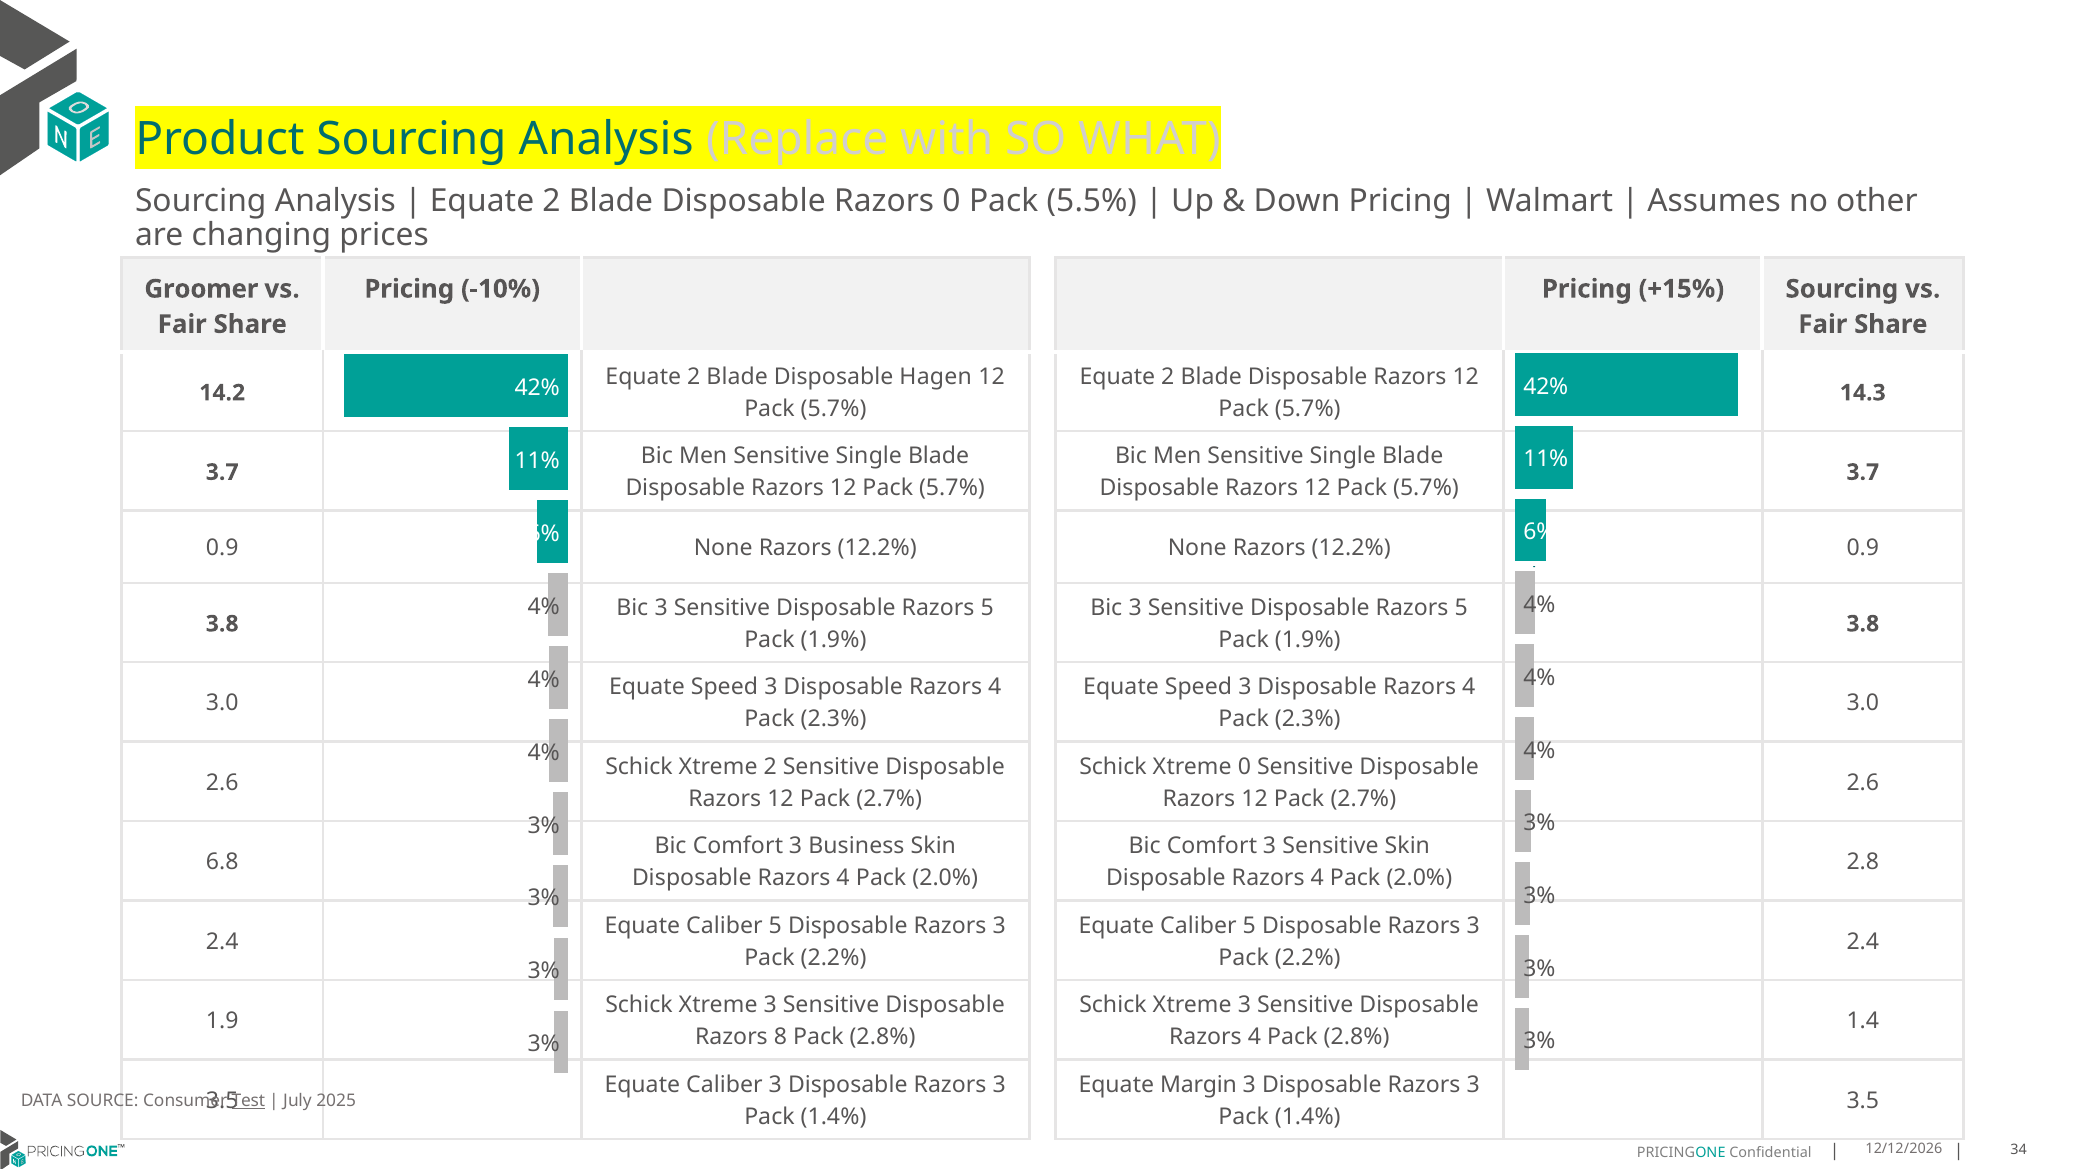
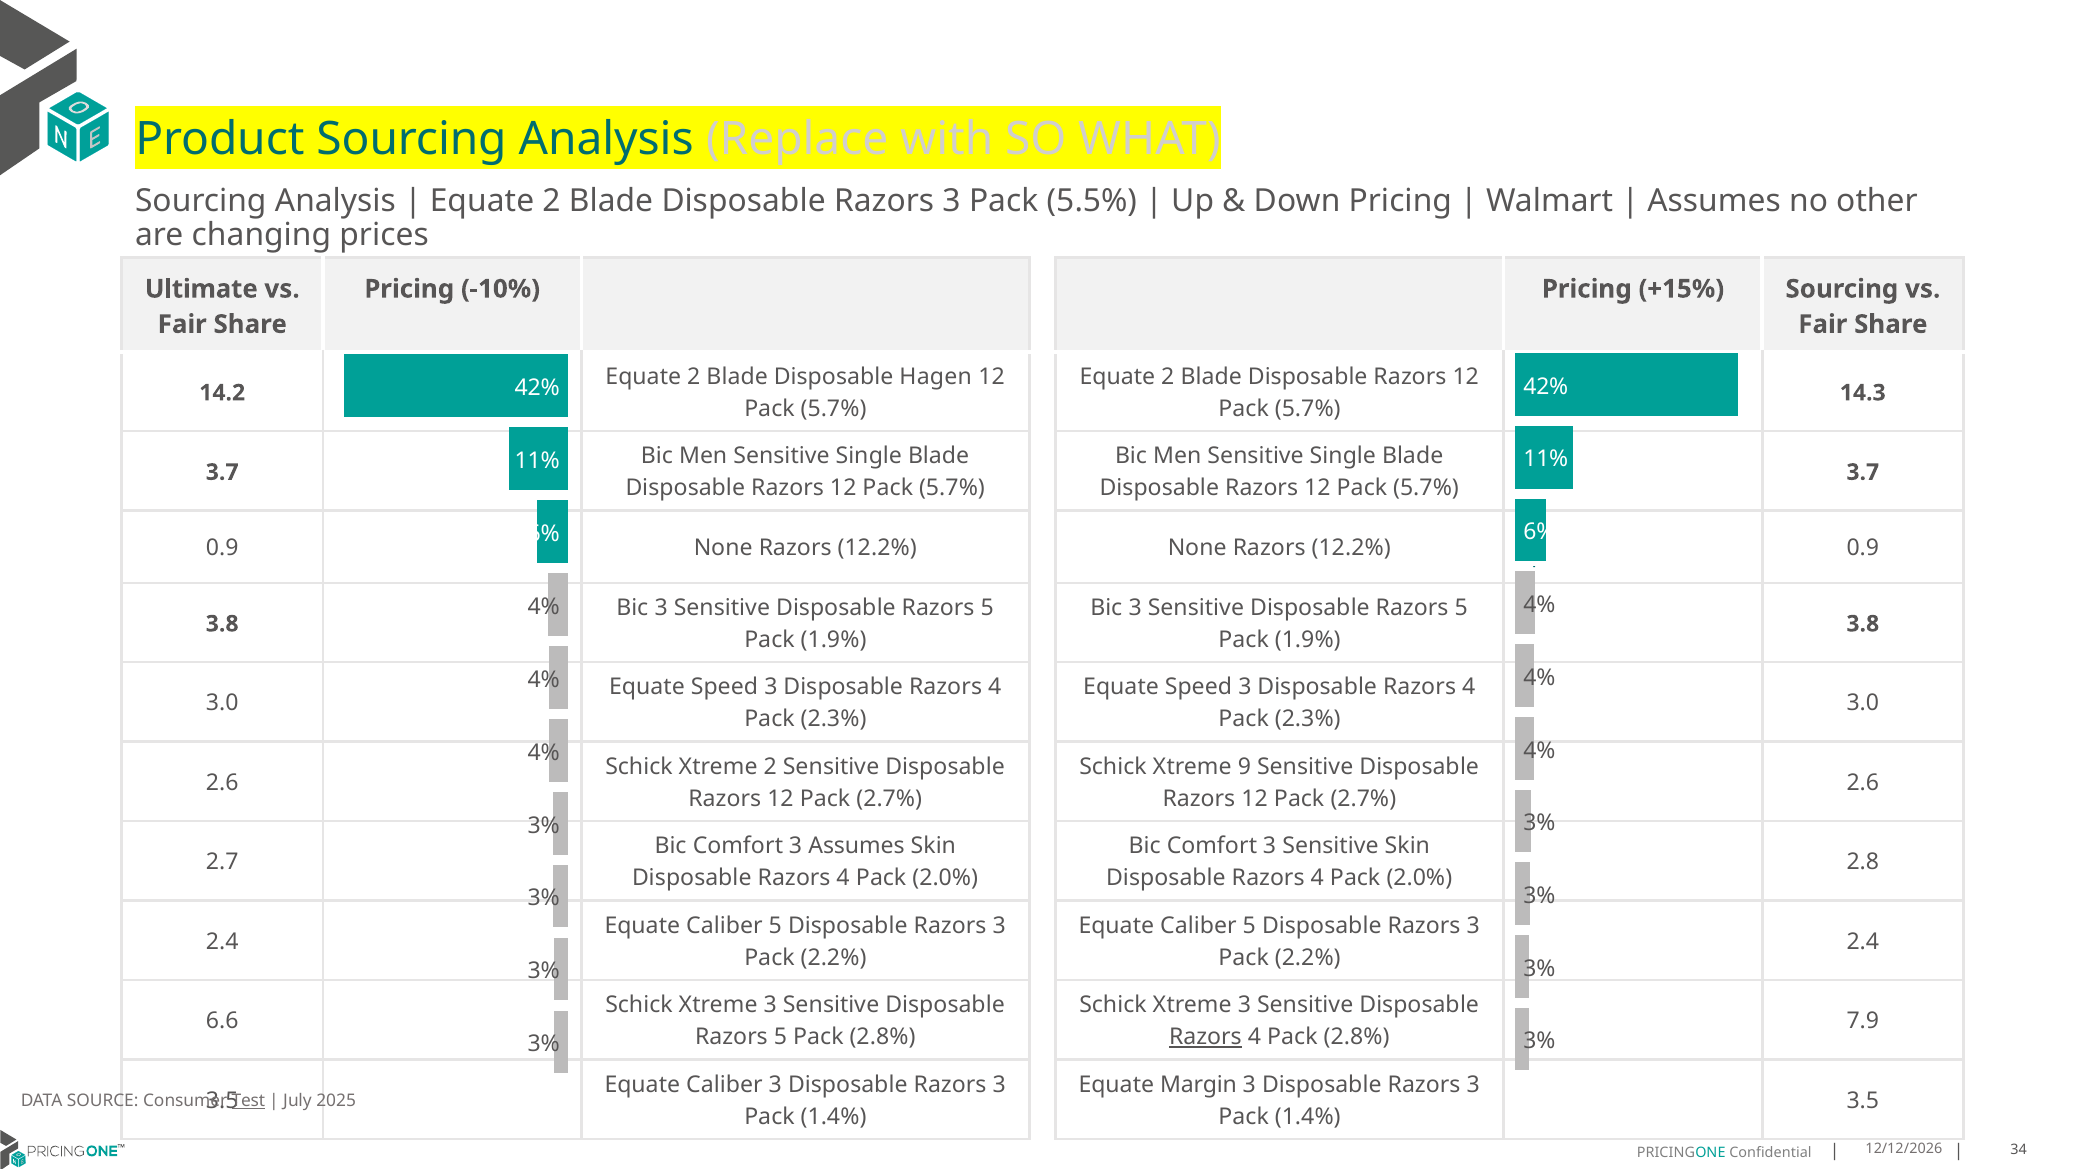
Blade Disposable Razors 0: 0 -> 3
Groomer: Groomer -> Ultimate
Xtreme 0: 0 -> 9
3 Business: Business -> Assumes
6.8: 6.8 -> 2.7
1.9: 1.9 -> 6.6
1.4: 1.4 -> 7.9
8 at (780, 1037): 8 -> 5
Razors at (1205, 1037) underline: none -> present
